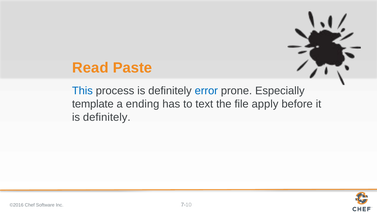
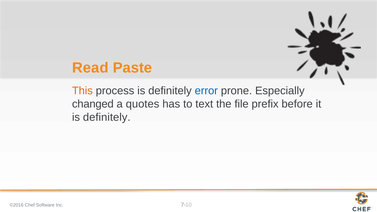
This colour: blue -> orange
template: template -> changed
ending: ending -> quotes
apply: apply -> prefix
